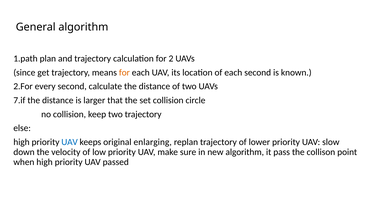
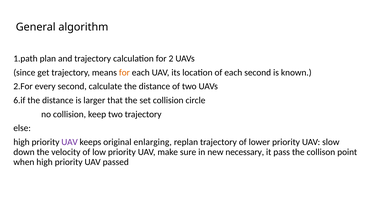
7.if: 7.if -> 6.if
UAV at (70, 142) colour: blue -> purple
new algorithm: algorithm -> necessary
